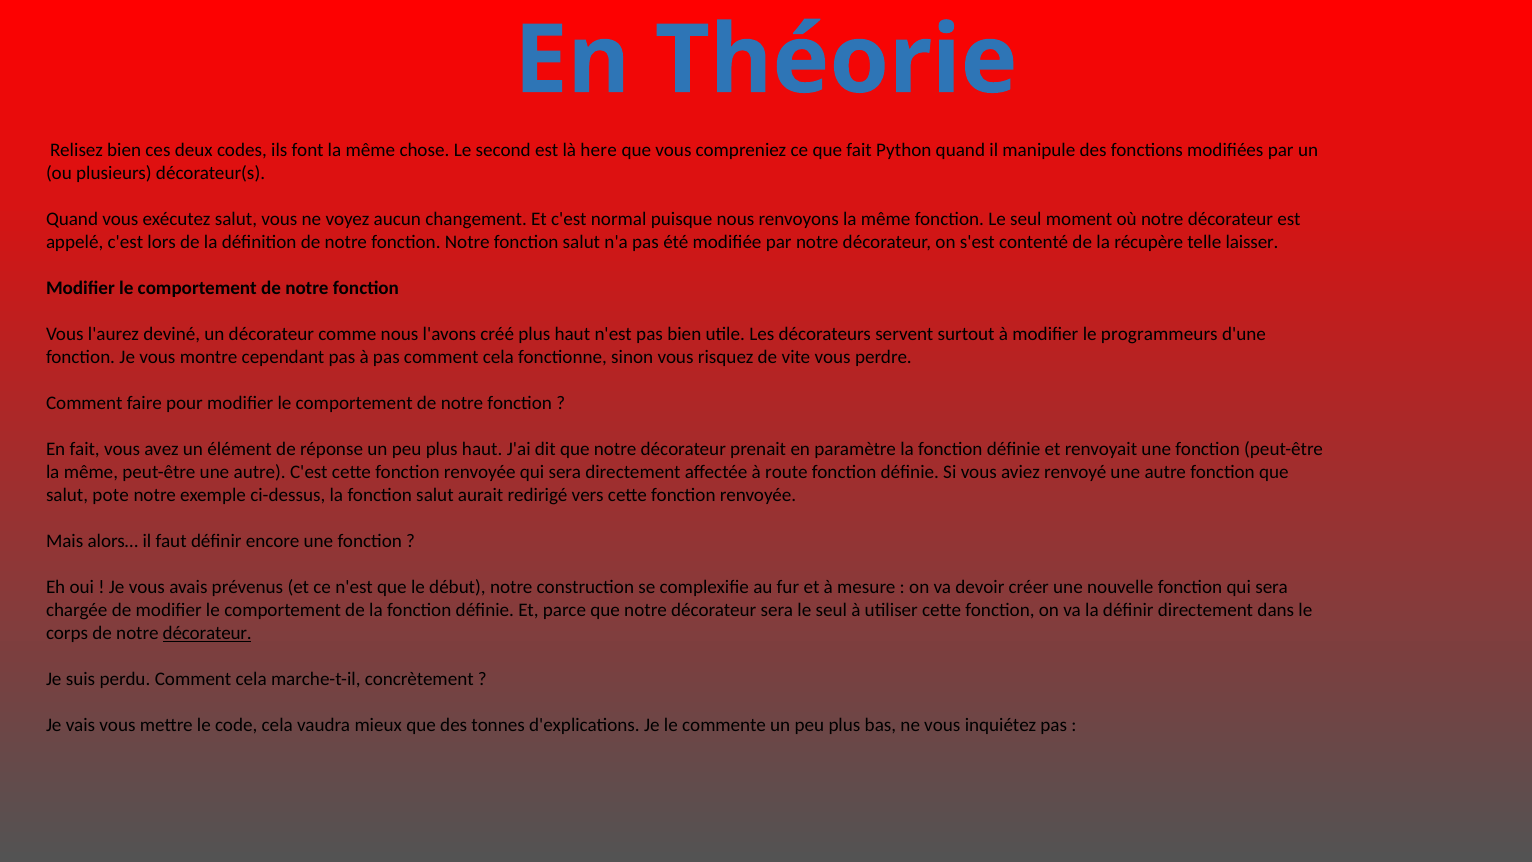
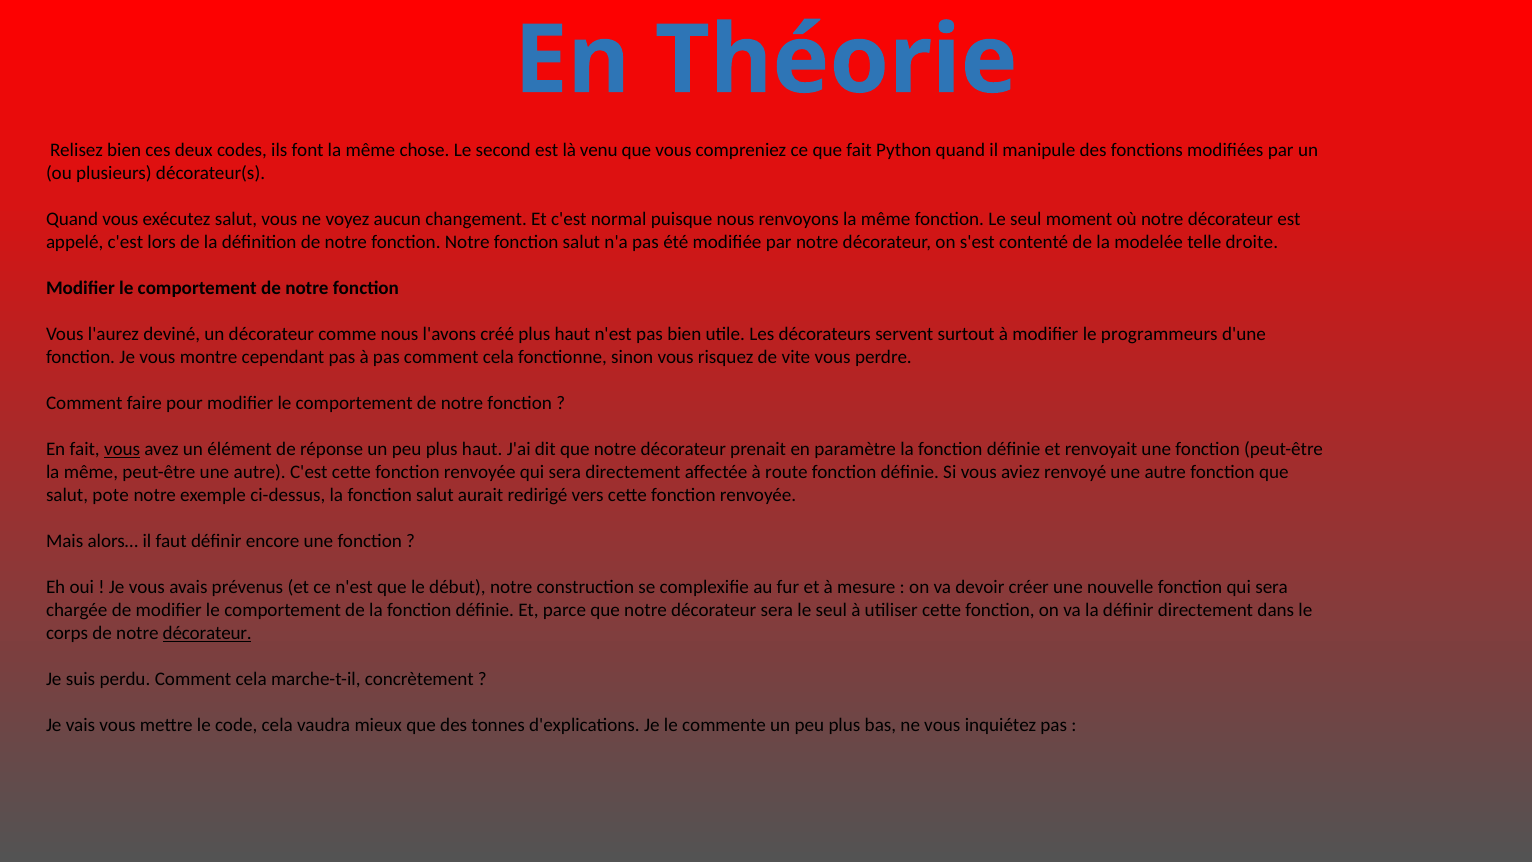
here: here -> venu
récupère: récupère -> modelée
laisser: laisser -> droite
vous at (122, 449) underline: none -> present
